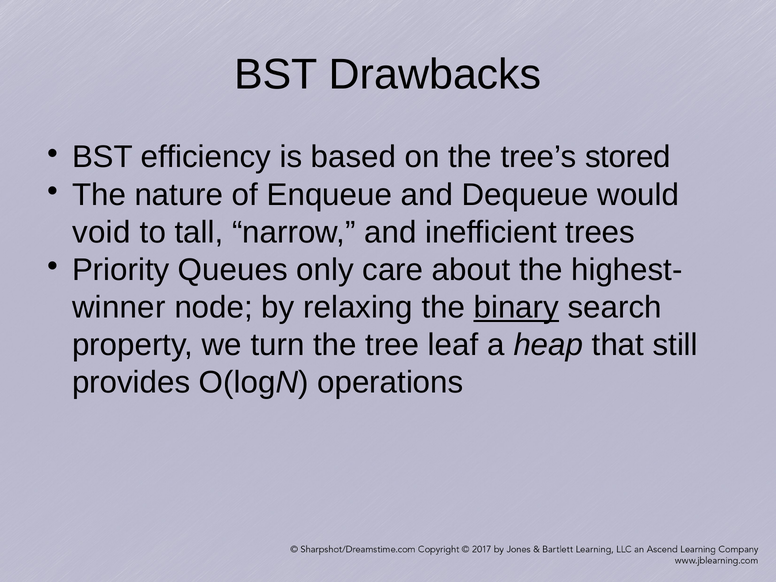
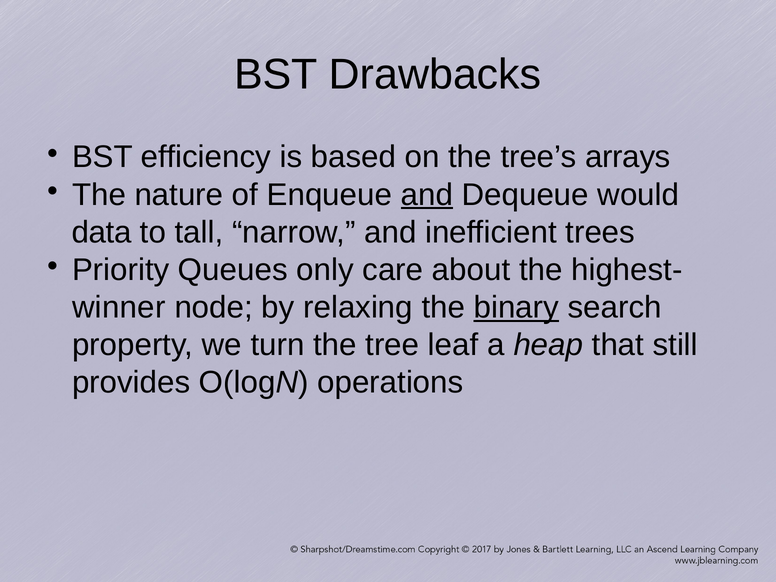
stored: stored -> arrays
and at (427, 195) underline: none -> present
void: void -> data
